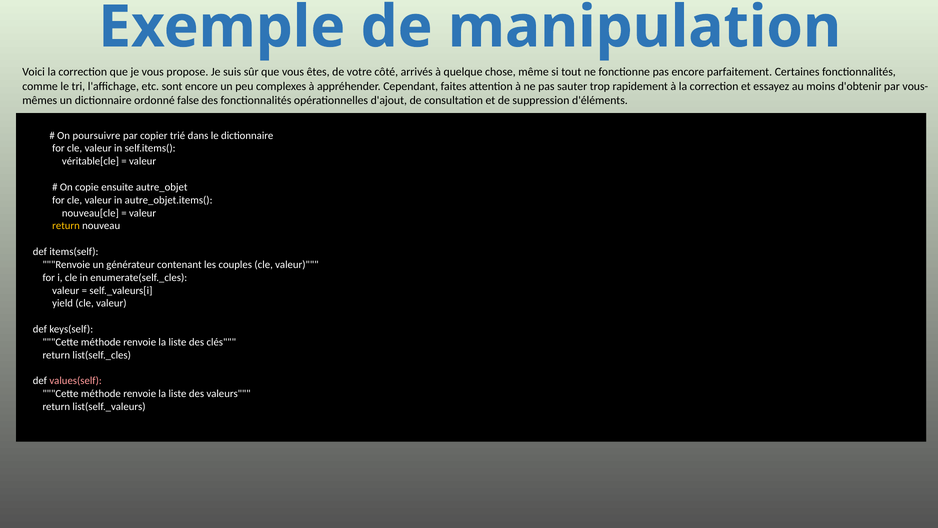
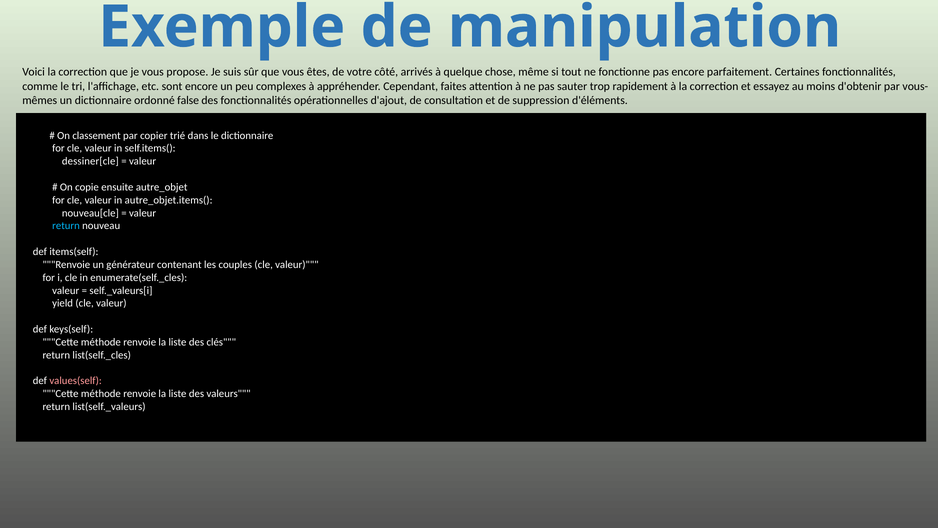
poursuivre: poursuivre -> classement
véritable[cle: véritable[cle -> dessiner[cle
return at (66, 226) colour: yellow -> light blue
